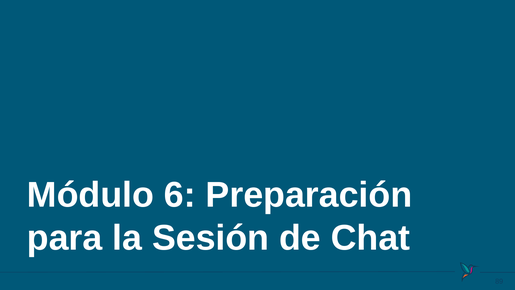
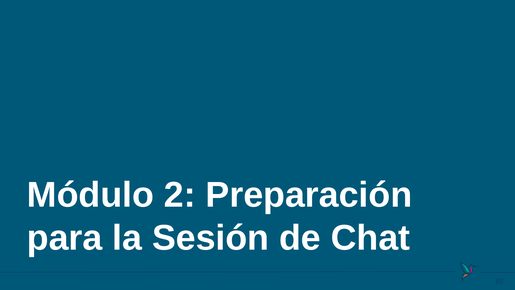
6: 6 -> 2
